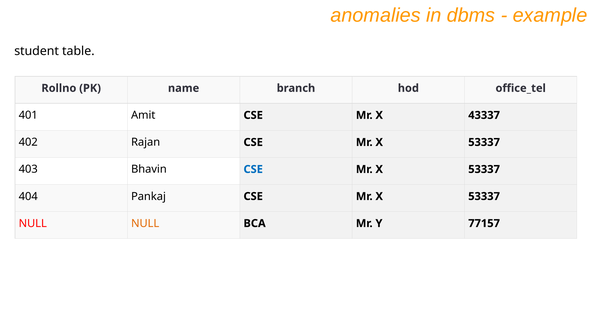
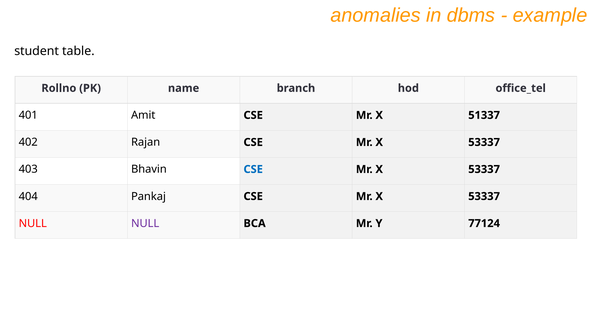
43337: 43337 -> 51337
NULL at (145, 223) colour: orange -> purple
77157: 77157 -> 77124
